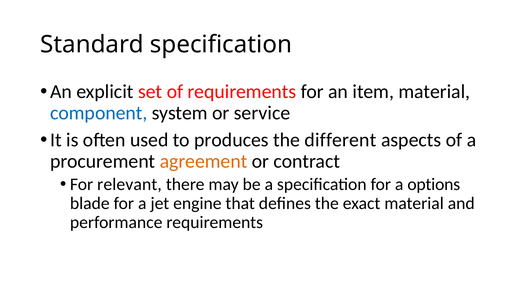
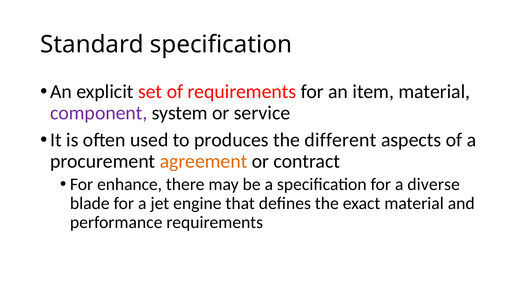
component colour: blue -> purple
relevant: relevant -> enhance
options: options -> diverse
